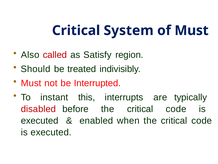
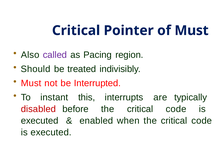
System: System -> Pointer
called colour: red -> purple
Satisfy: Satisfy -> Pacing
